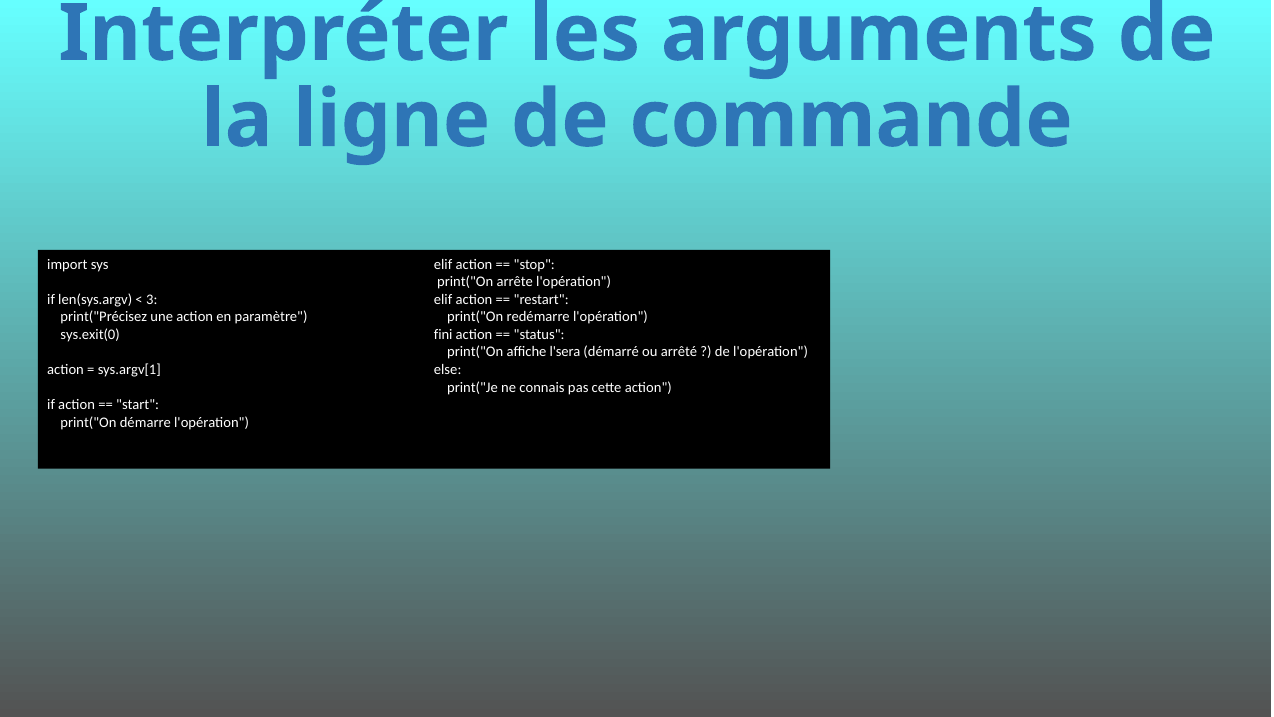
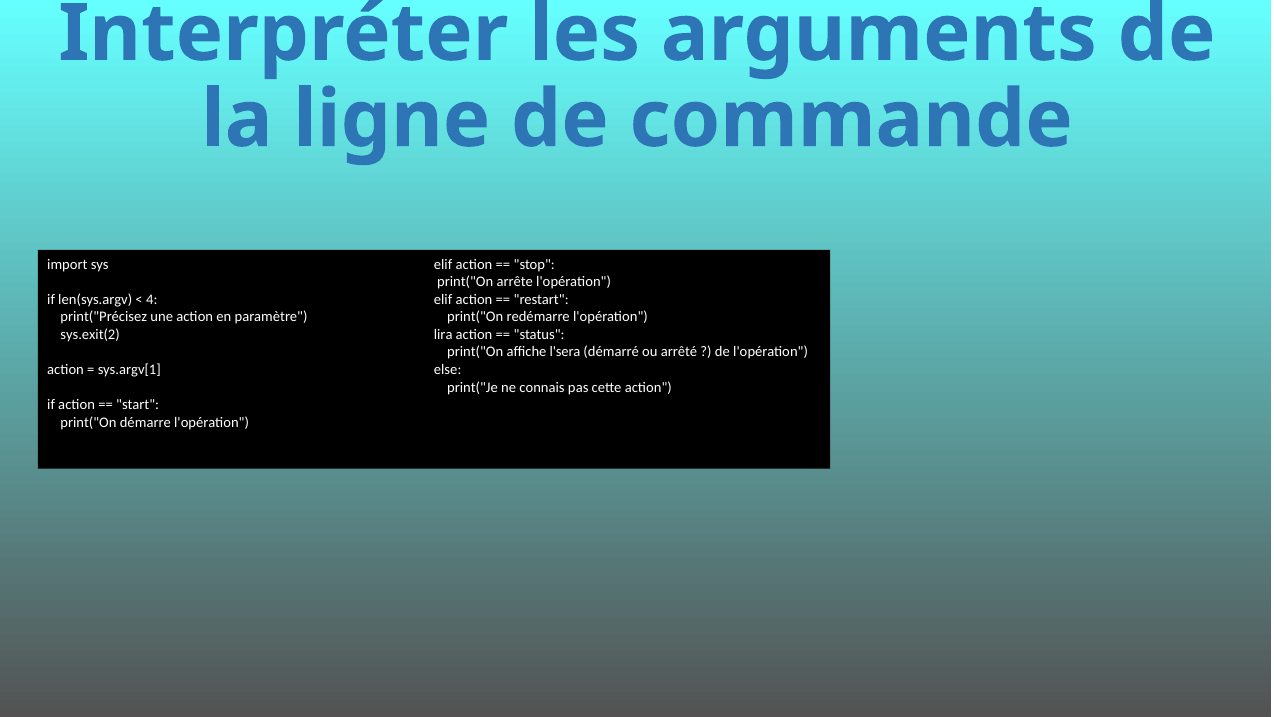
3: 3 -> 4
sys.exit(0: sys.exit(0 -> sys.exit(2
fini: fini -> lira
